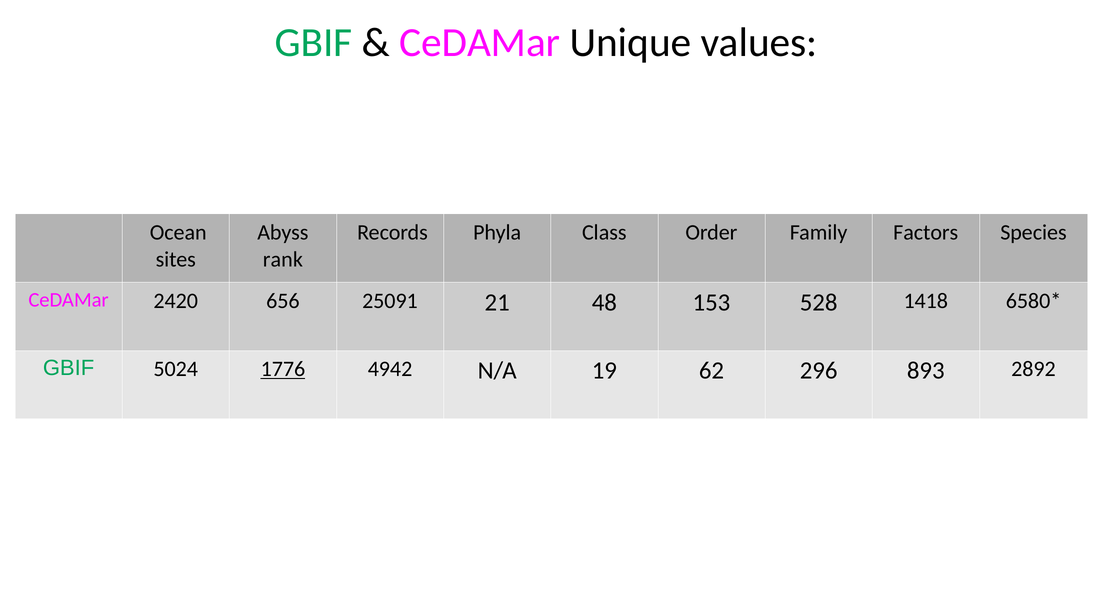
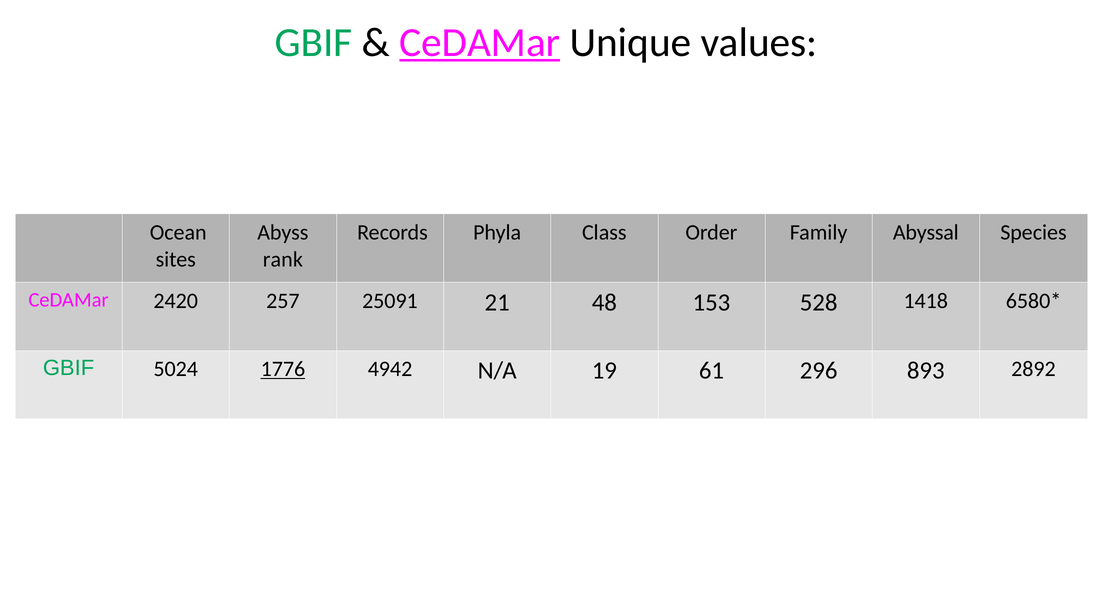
CeDAMar at (480, 43) underline: none -> present
Factors: Factors -> Abyssal
656: 656 -> 257
62: 62 -> 61
